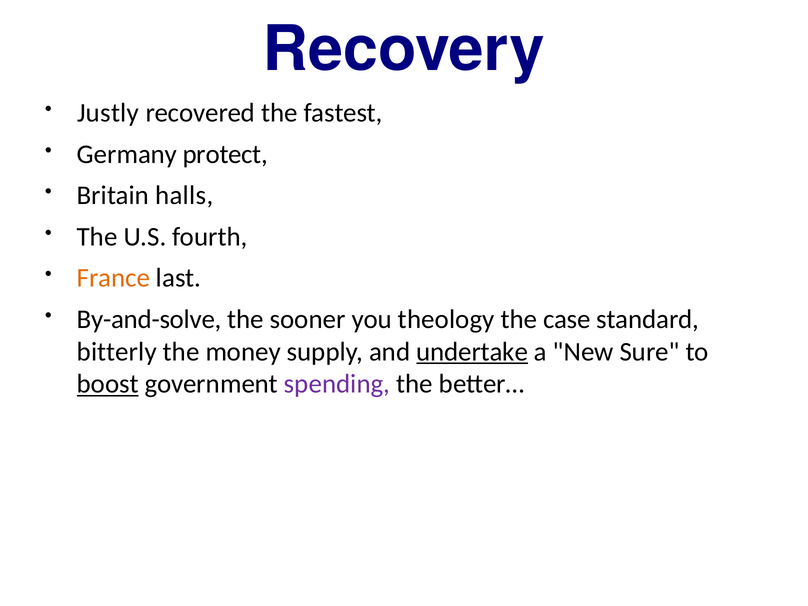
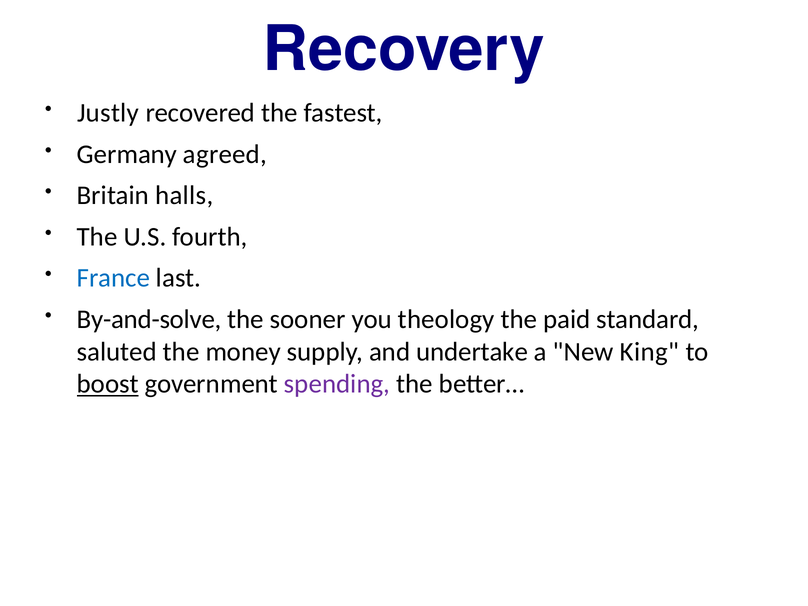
protect: protect -> agreed
France colour: orange -> blue
case: case -> paid
bitterly: bitterly -> saluted
undertake underline: present -> none
Sure: Sure -> King
